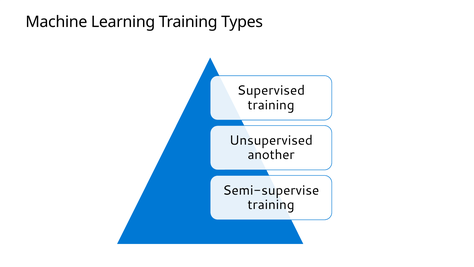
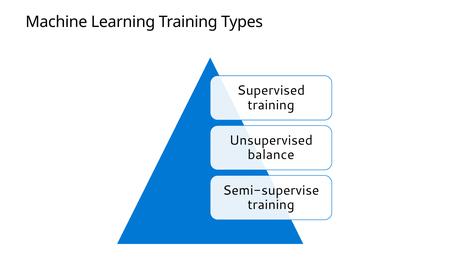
another: another -> balance
